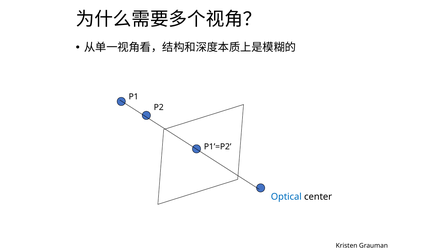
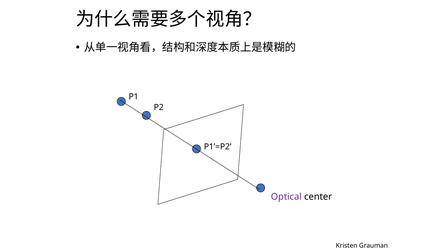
Optical colour: blue -> purple
